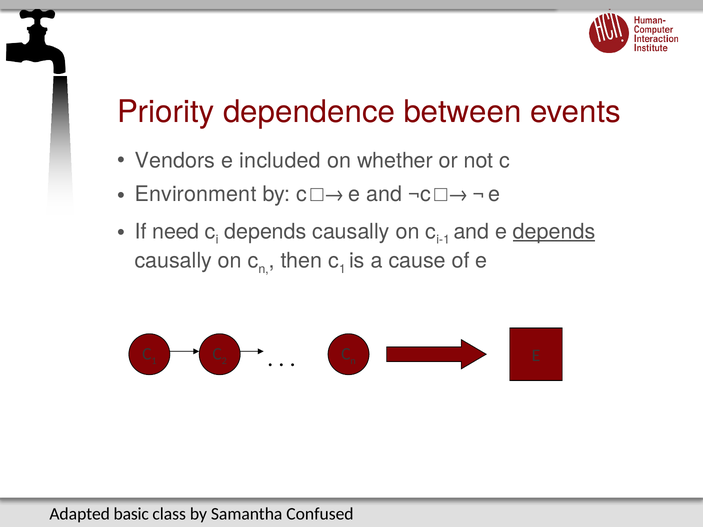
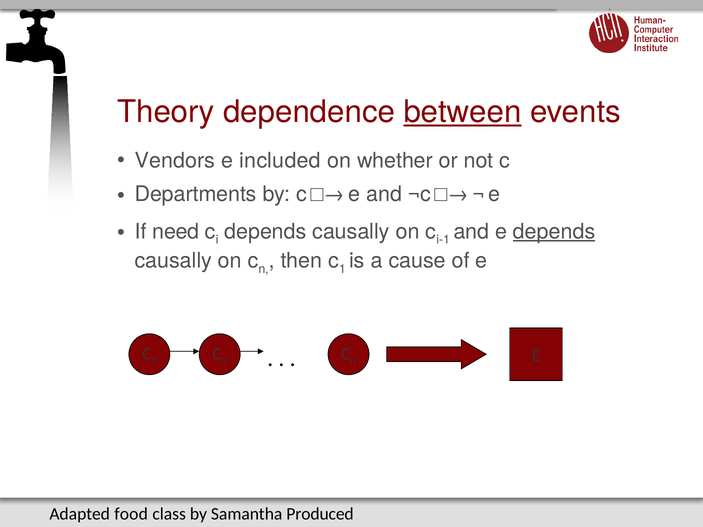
Priority: Priority -> Theory
between underline: none -> present
Environment: Environment -> Departments
basic: basic -> food
Confused: Confused -> Produced
